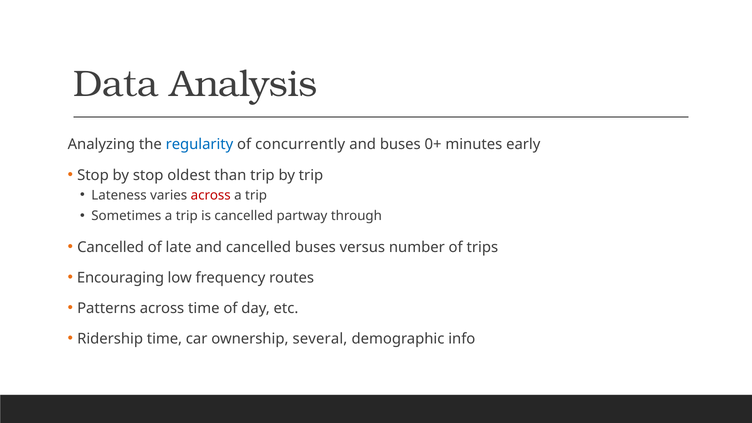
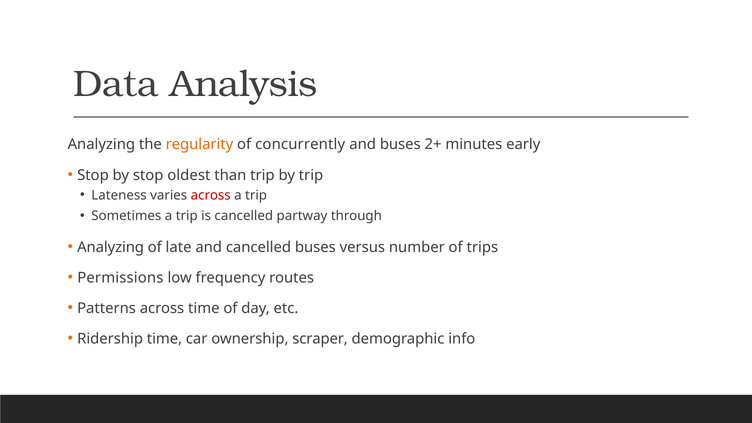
regularity colour: blue -> orange
0+: 0+ -> 2+
Cancelled at (111, 247): Cancelled -> Analyzing
Encouraging: Encouraging -> Permissions
several: several -> scraper
